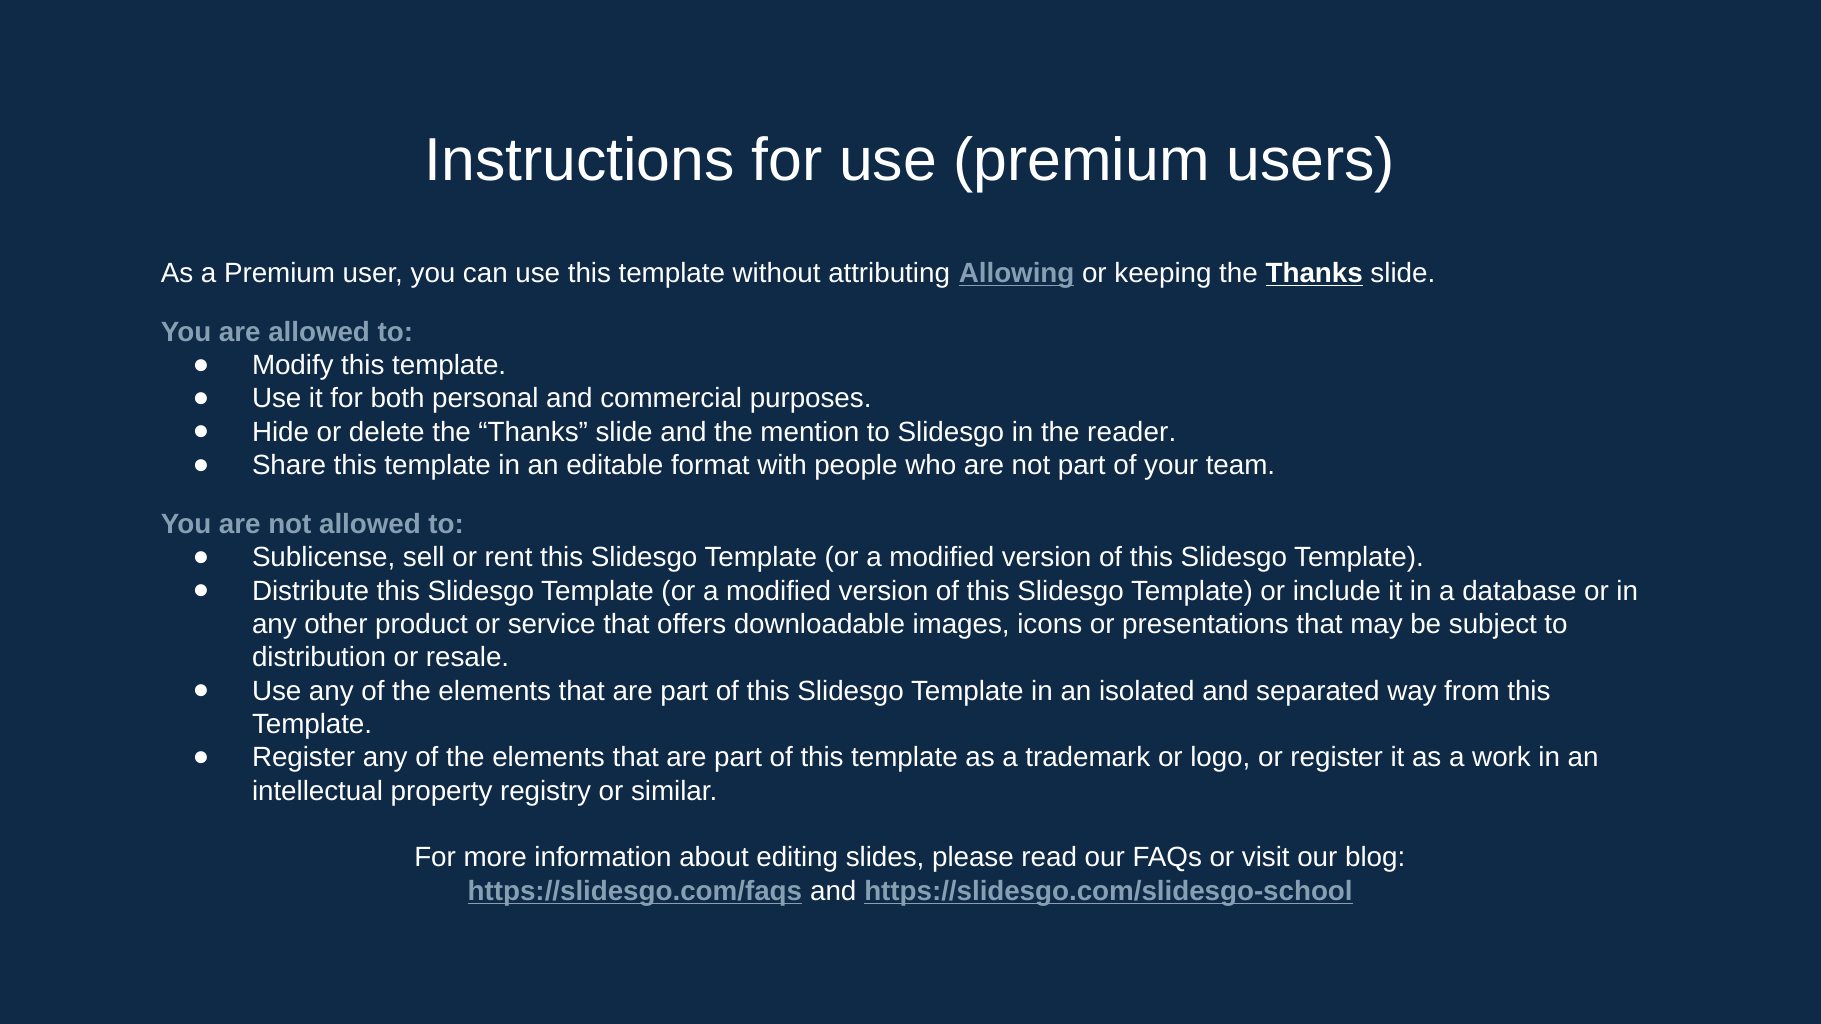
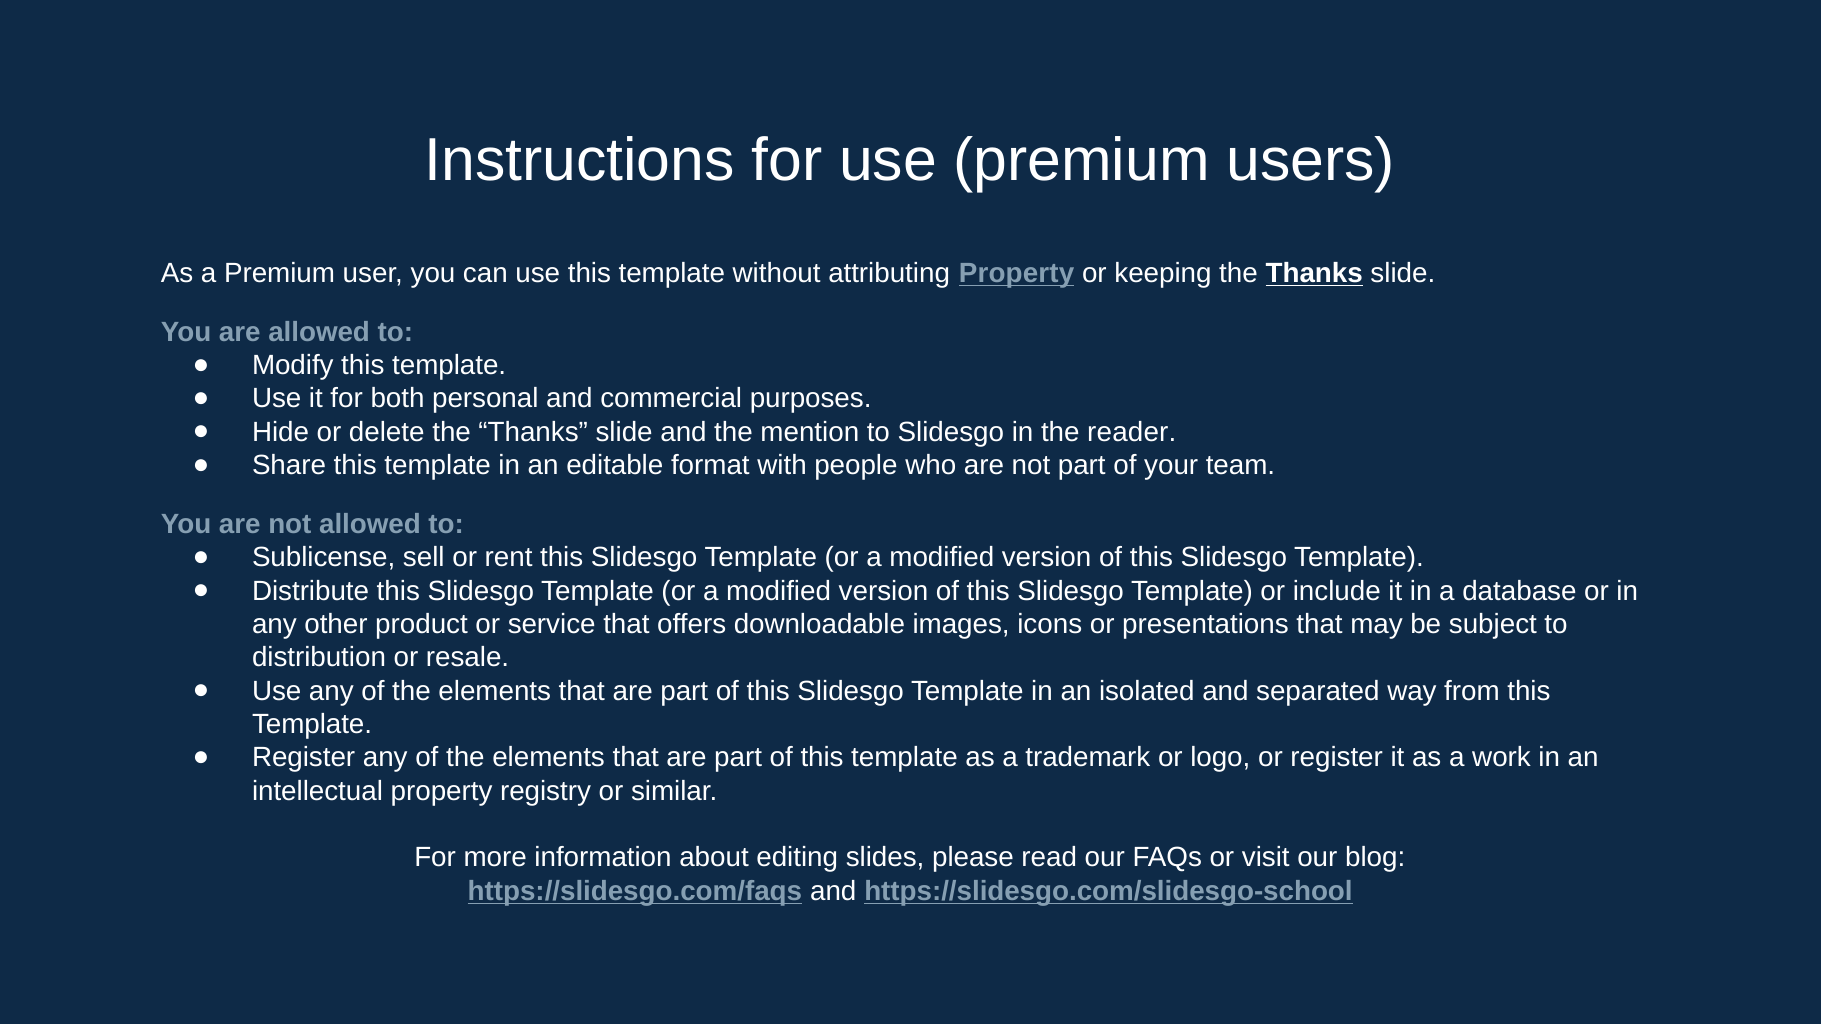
attributing Allowing: Allowing -> Property
